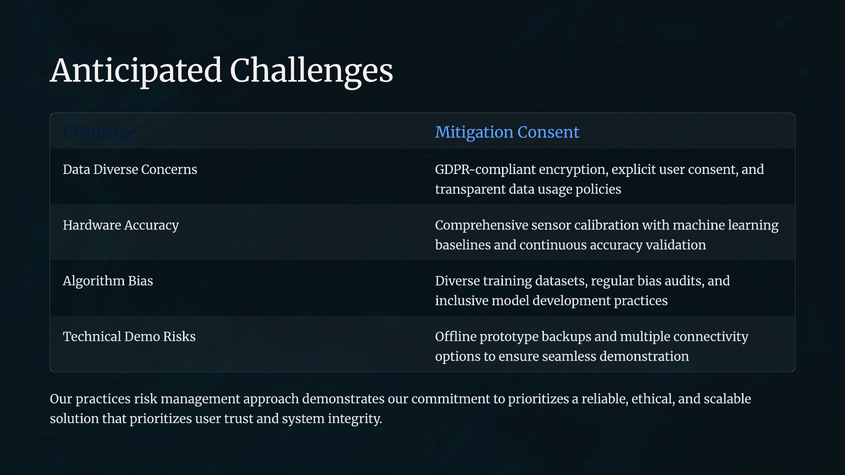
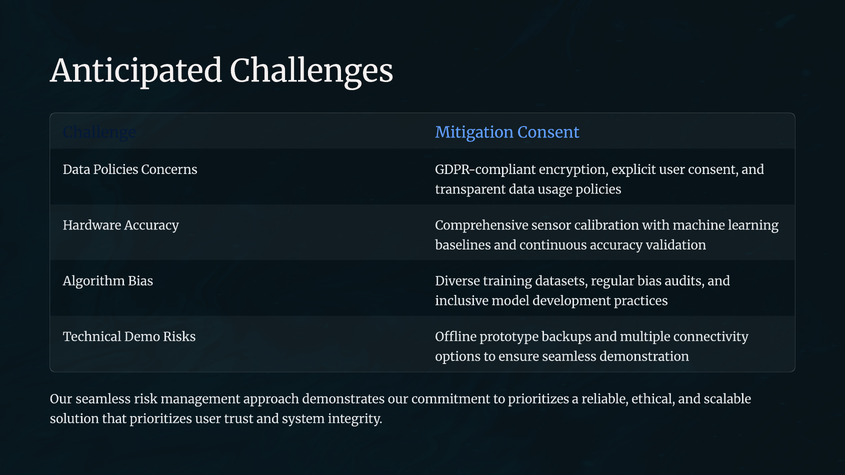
Data Diverse: Diverse -> Policies
Our practices: practices -> seamless
